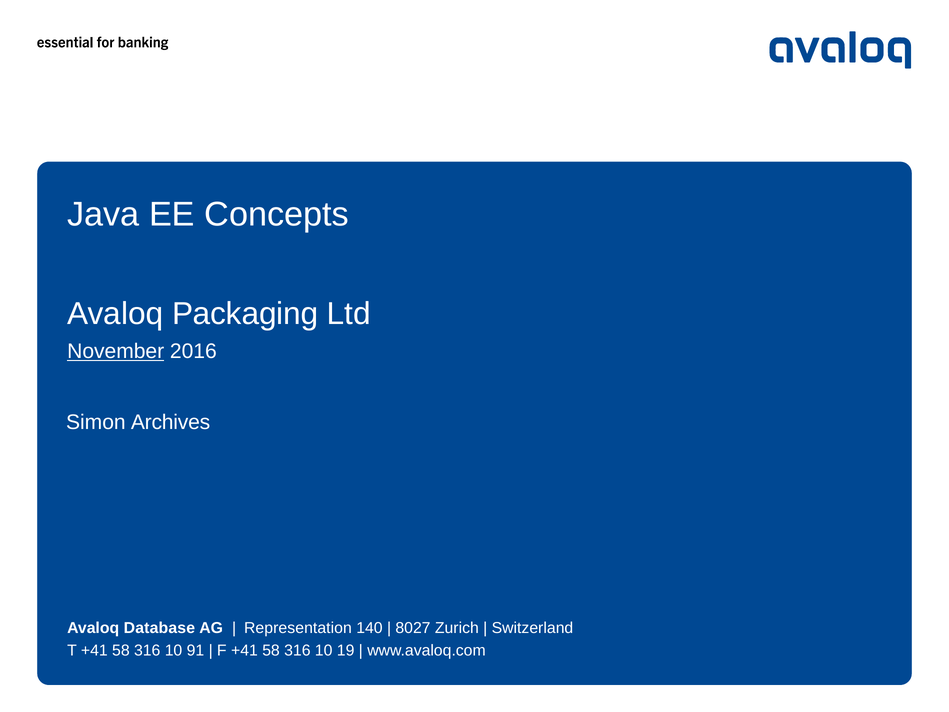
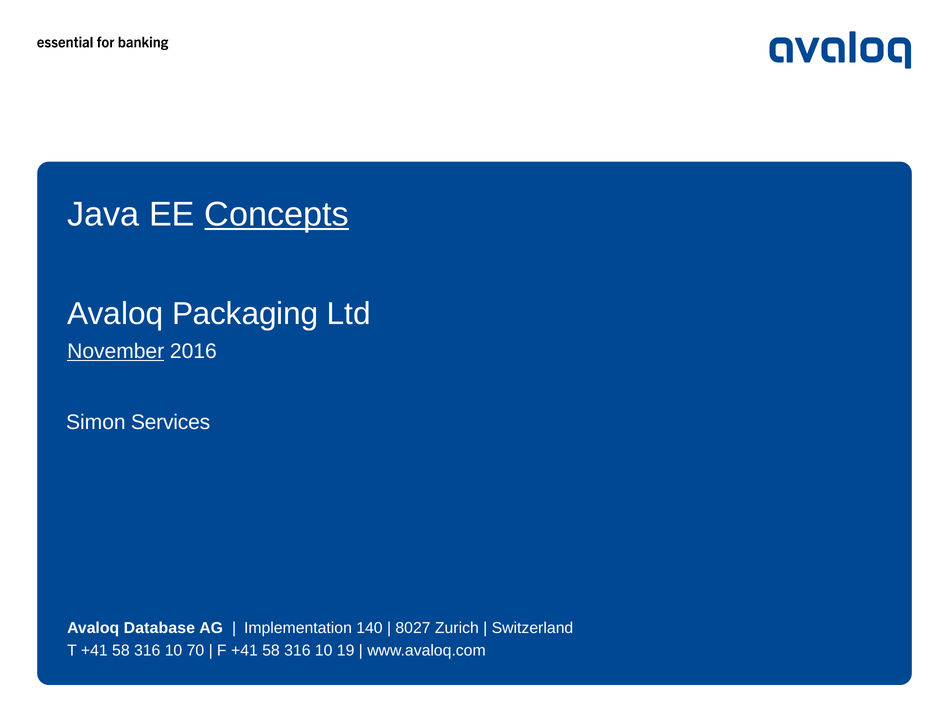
Concepts underline: none -> present
Archives: Archives -> Services
Representation: Representation -> Implementation
91: 91 -> 70
